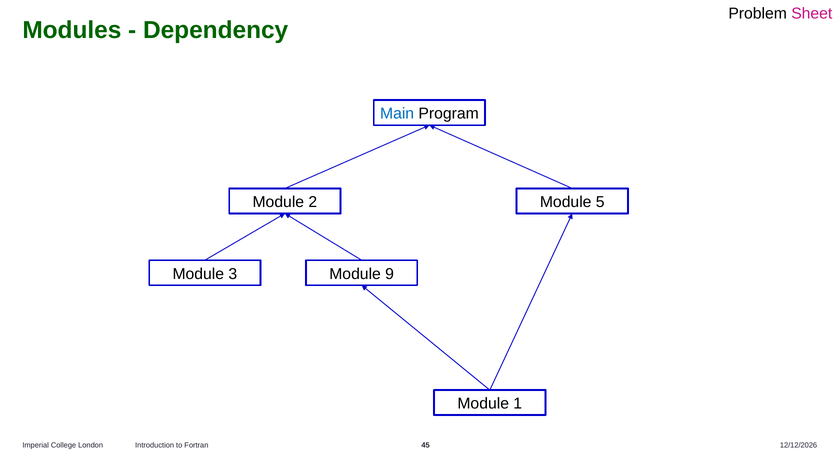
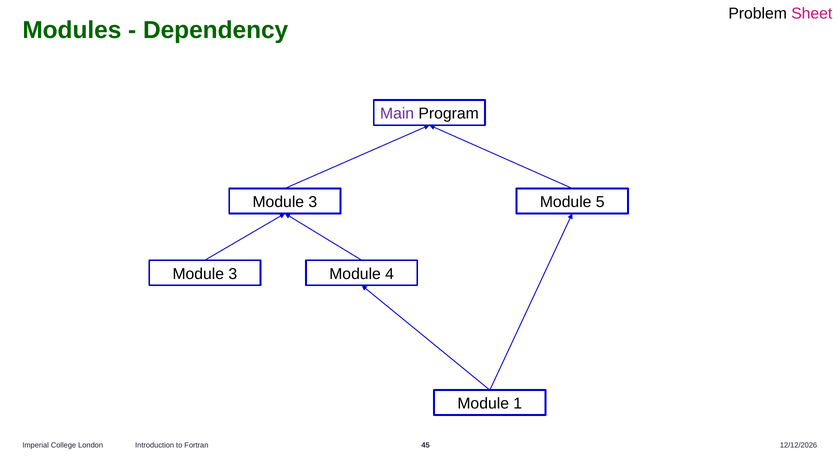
Main colour: blue -> purple
2 at (313, 202): 2 -> 3
9: 9 -> 4
